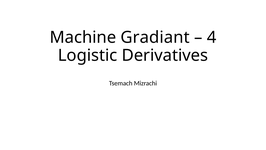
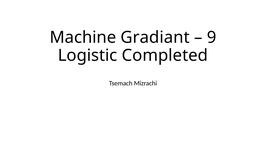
4: 4 -> 9
Derivatives: Derivatives -> Completed
